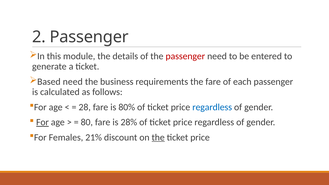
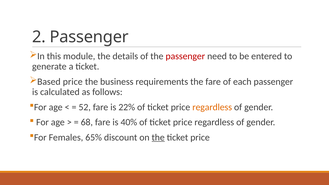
Based need: need -> price
28: 28 -> 52
80%: 80% -> 22%
regardless at (212, 107) colour: blue -> orange
For at (42, 122) underline: present -> none
80: 80 -> 68
28%: 28% -> 40%
21%: 21% -> 65%
